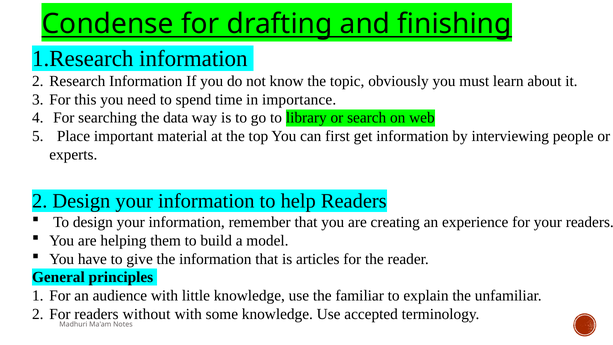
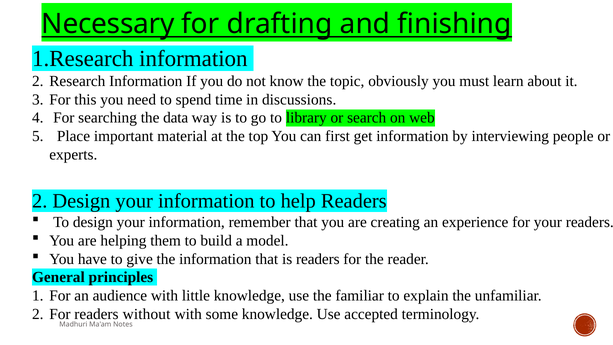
Condense: Condense -> Necessary
importance: importance -> discussions
is articles: articles -> readers
